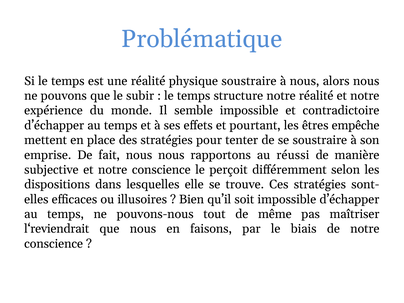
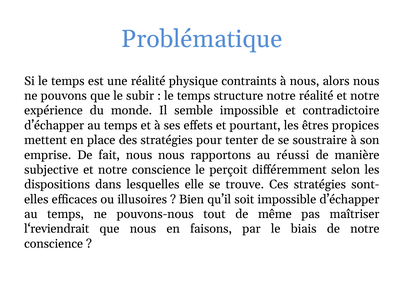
physique soustraire: soustraire -> contraints
empêche: empêche -> propices
